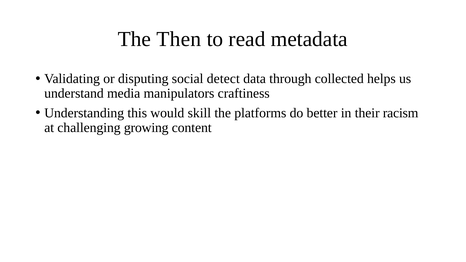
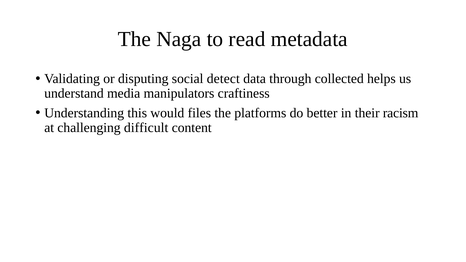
Then: Then -> Naga
skill: skill -> files
growing: growing -> difficult
